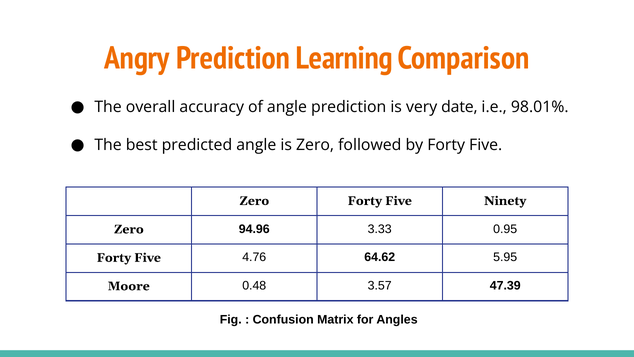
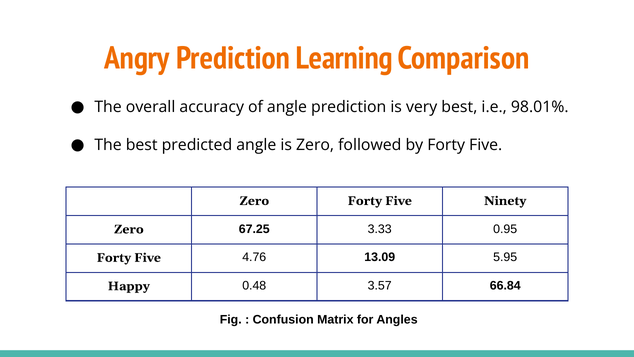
very date: date -> best
94.96: 94.96 -> 67.25
64.62: 64.62 -> 13.09
Moore: Moore -> Happy
47.39: 47.39 -> 66.84
